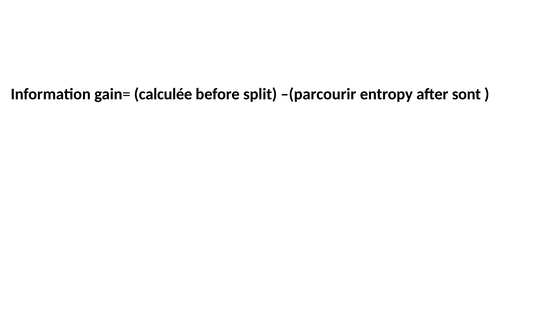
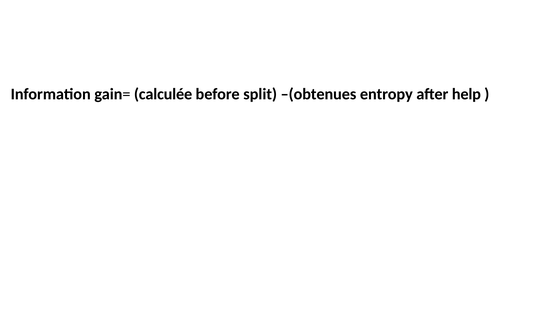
–(parcourir: –(parcourir -> –(obtenues
sont: sont -> help
